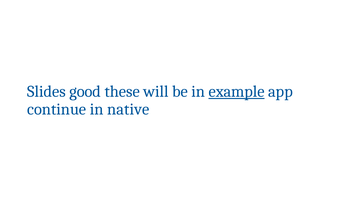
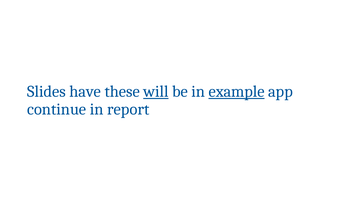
good: good -> have
will underline: none -> present
native: native -> report
